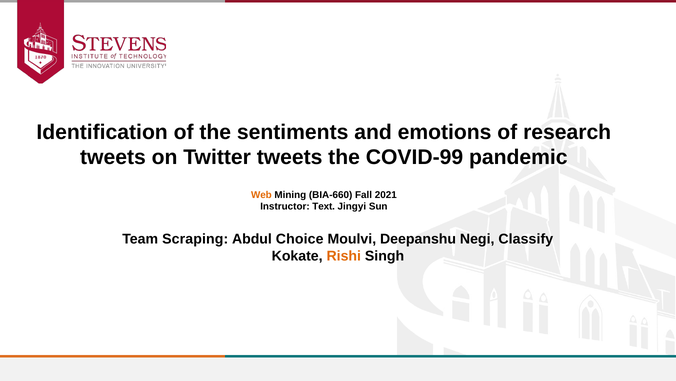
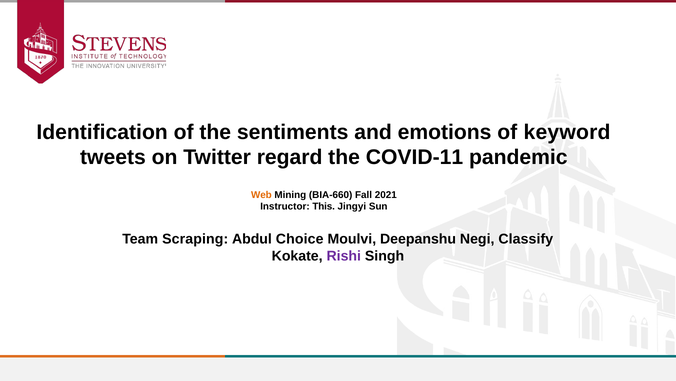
research: research -> keyword
Twitter tweets: tweets -> regard
COVID-99: COVID-99 -> COVID-11
Text: Text -> This
Rishi colour: orange -> purple
